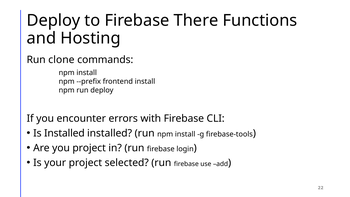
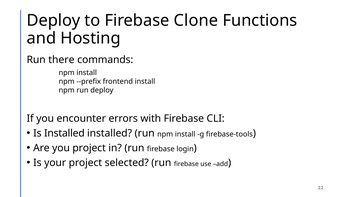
There: There -> Clone
clone: clone -> there
